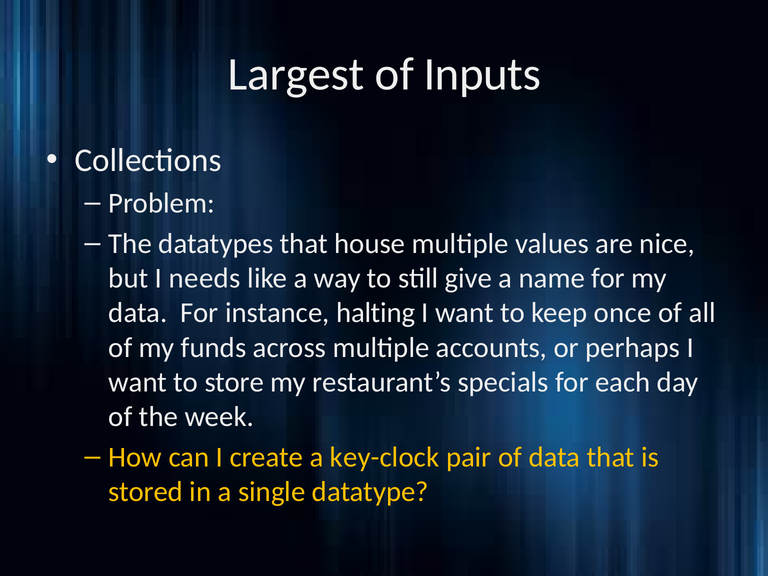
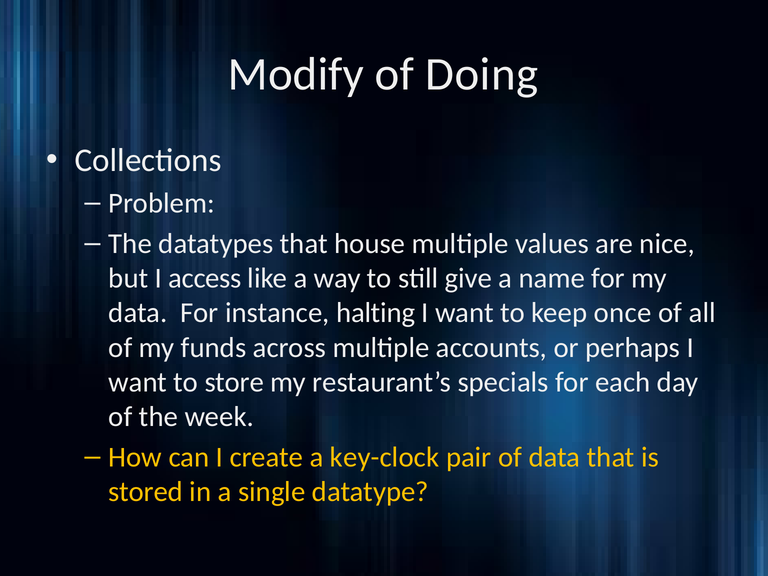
Largest: Largest -> Modify
Inputs: Inputs -> Doing
needs: needs -> access
